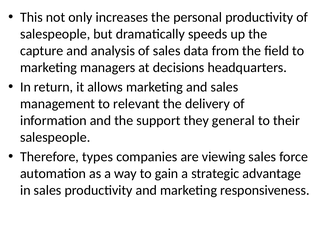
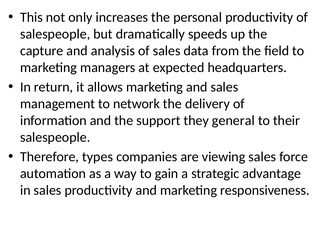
decisions: decisions -> expected
relevant: relevant -> network
